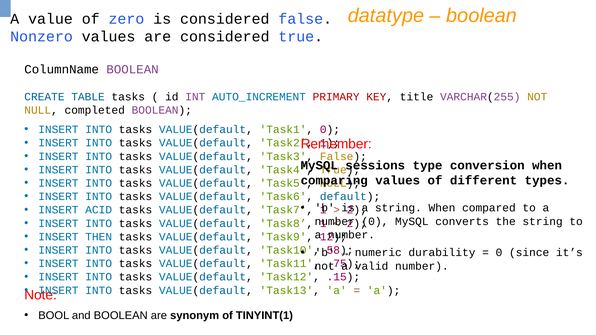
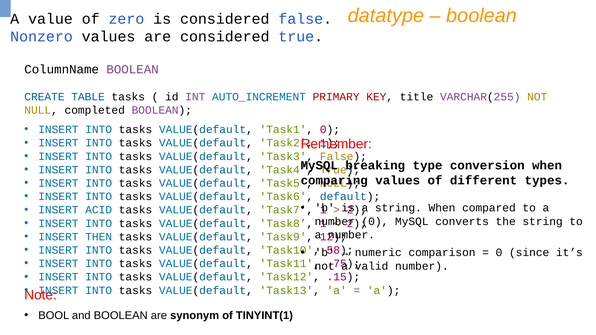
sessions: sessions -> breaking
durability: durability -> comparison
